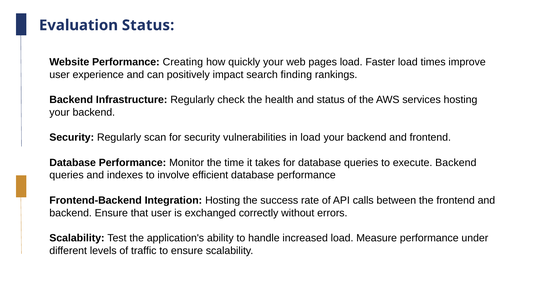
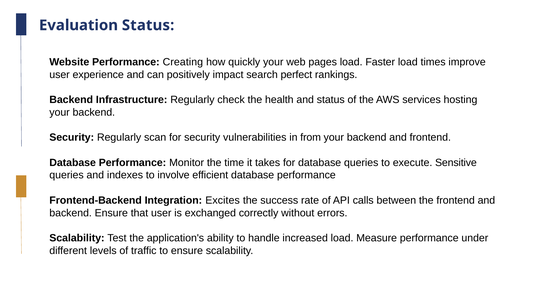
finding: finding -> perfect
in load: load -> from
execute Backend: Backend -> Sensitive
Integration Hosting: Hosting -> Excites
